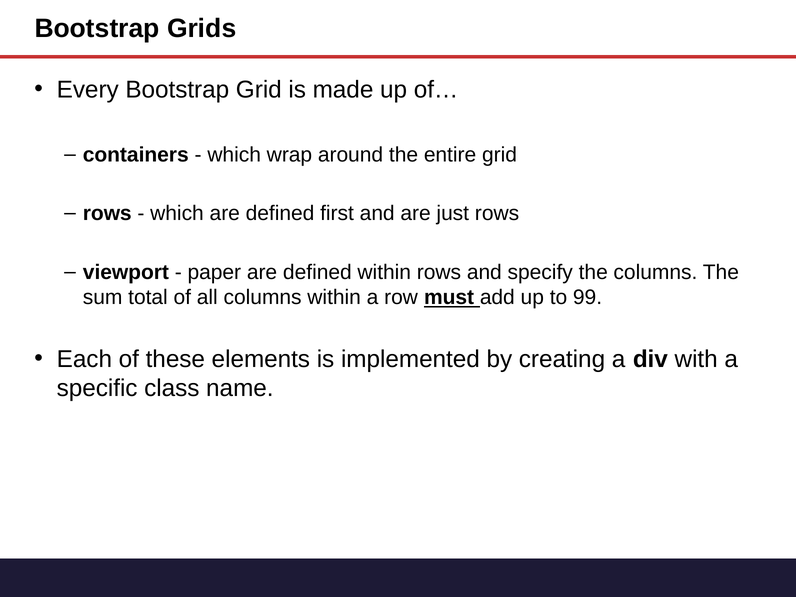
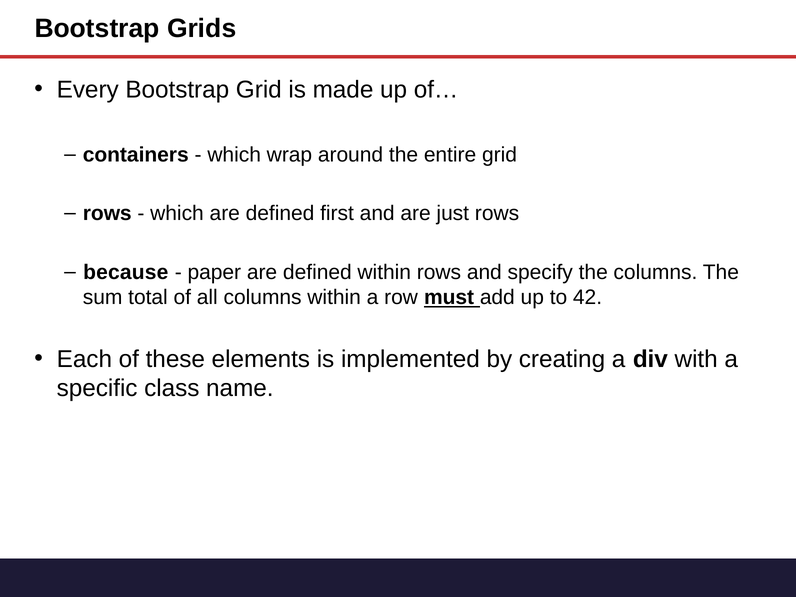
viewport: viewport -> because
99: 99 -> 42
